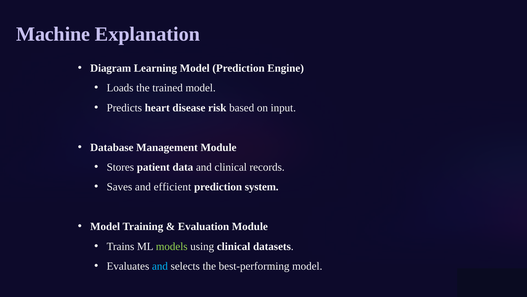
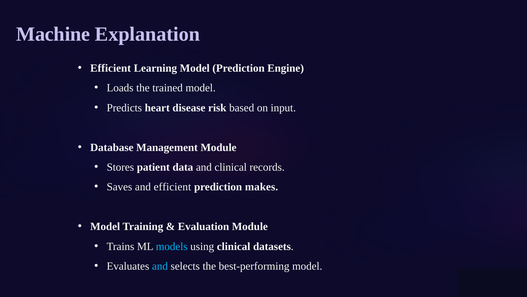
Diagram at (111, 68): Diagram -> Efficient
system: system -> makes
models colour: light green -> light blue
